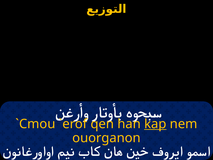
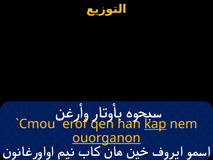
ouorganon underline: none -> present
